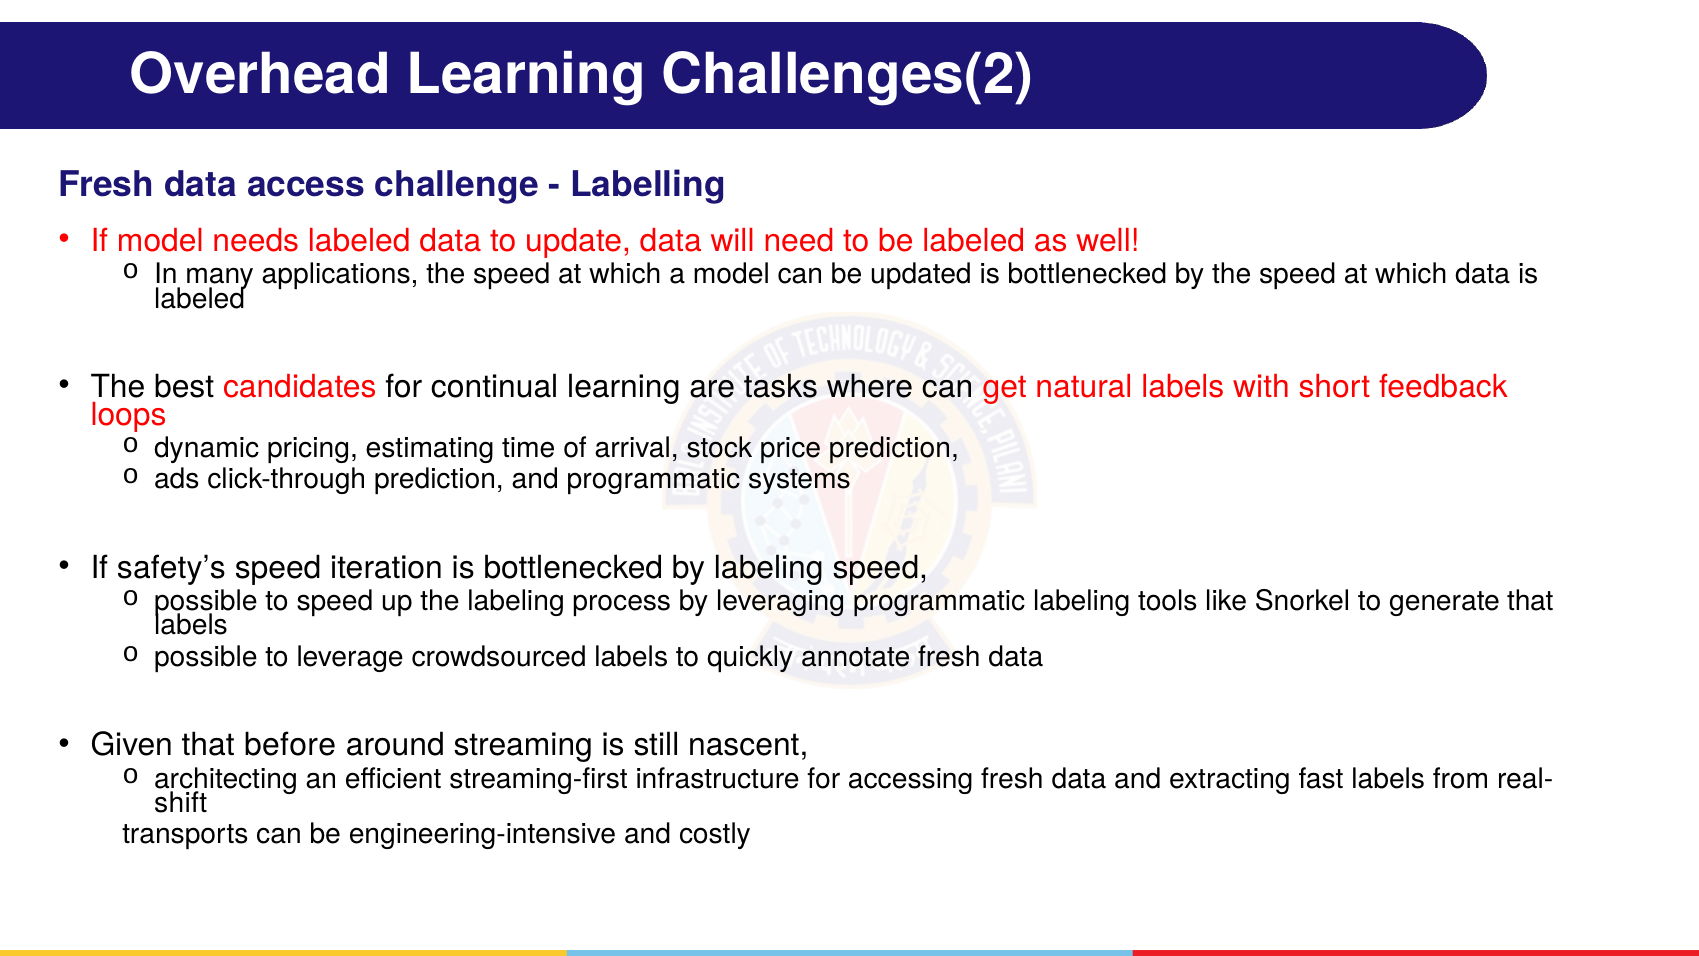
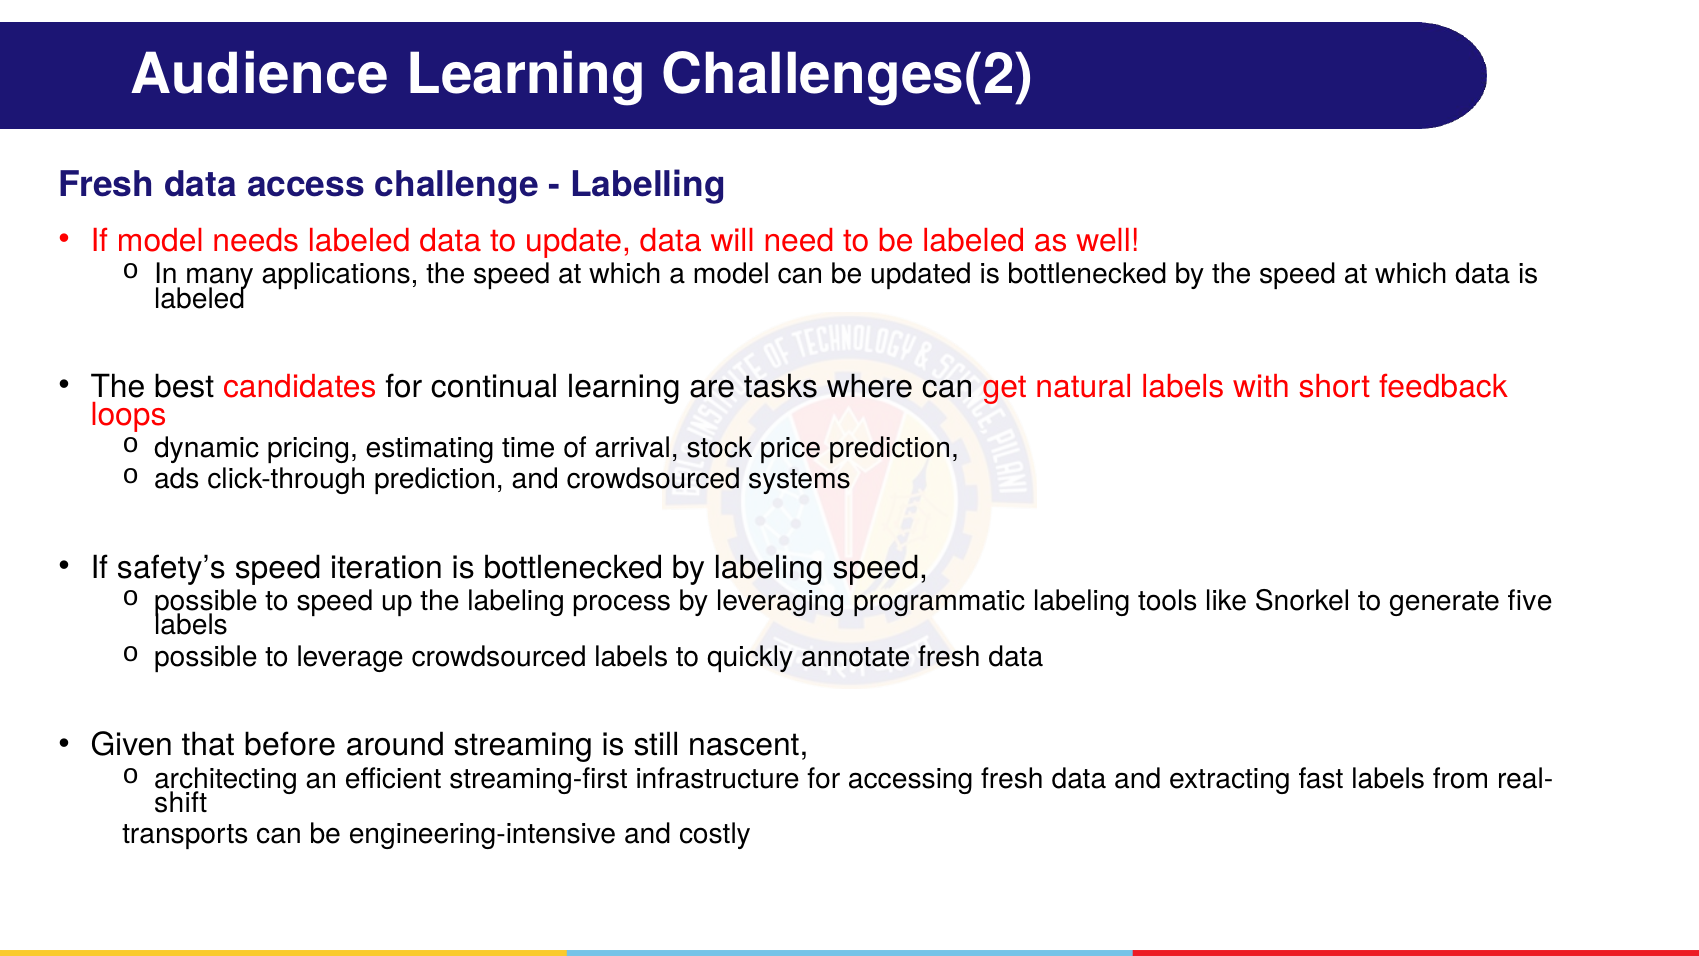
Overhead: Overhead -> Audience
and programmatic: programmatic -> crowdsourced
generate that: that -> five
